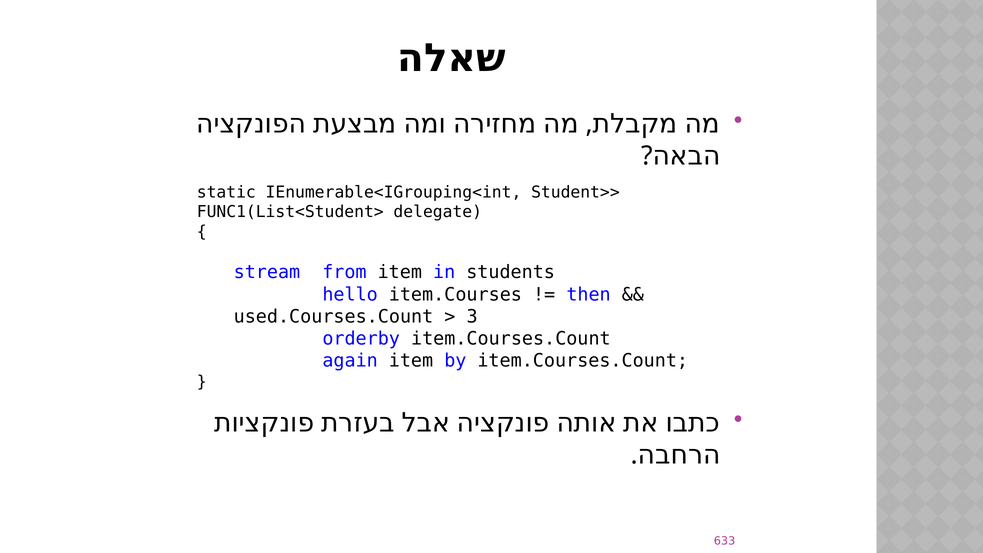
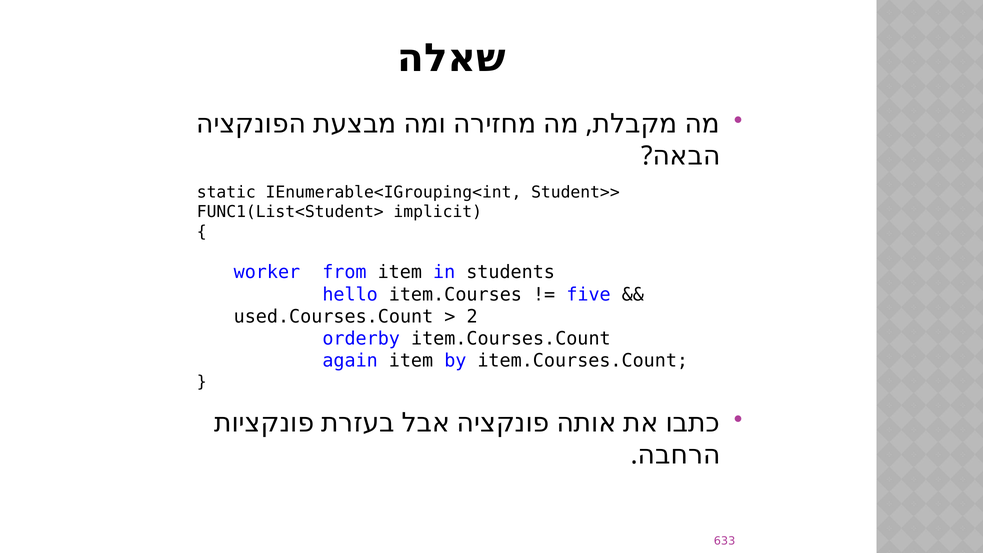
delegate: delegate -> implicit
stream: stream -> worker
then: then -> five
3: 3 -> 2
